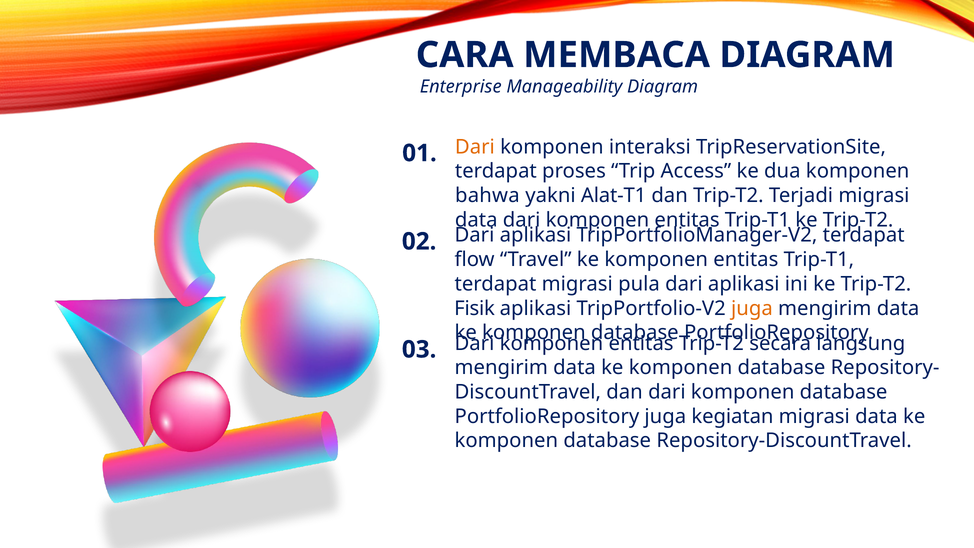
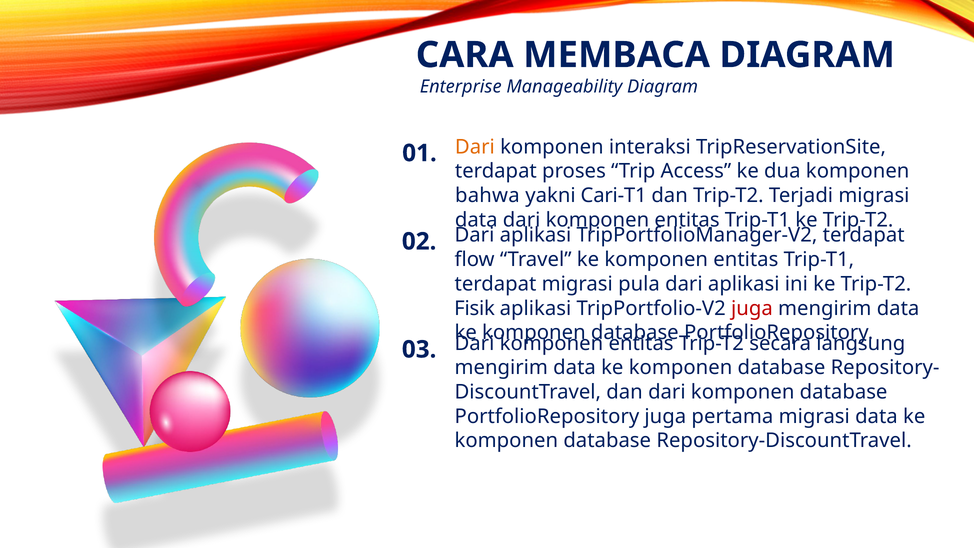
Alat-T1: Alat-T1 -> Cari-T1
juga at (752, 308) colour: orange -> red
kegiatan: kegiatan -> pertama
